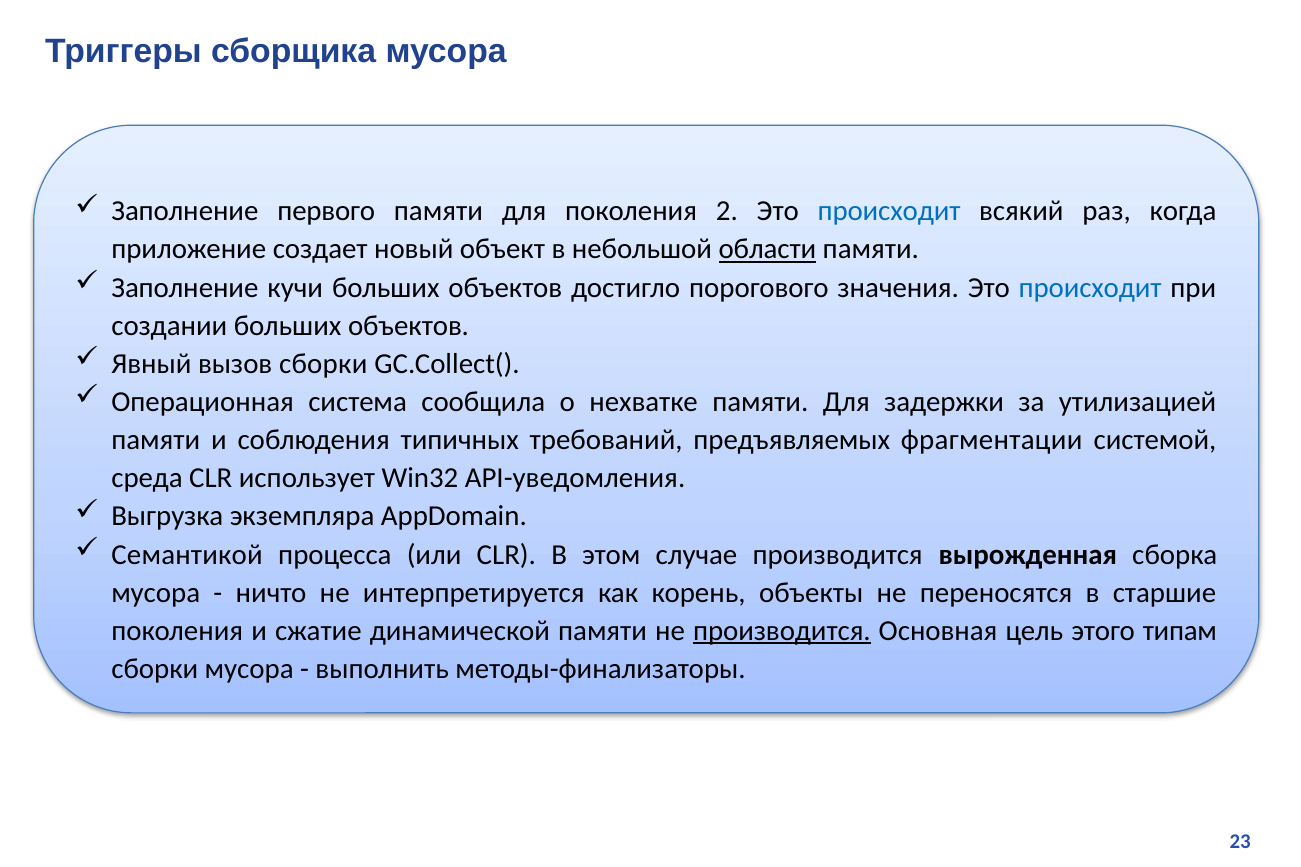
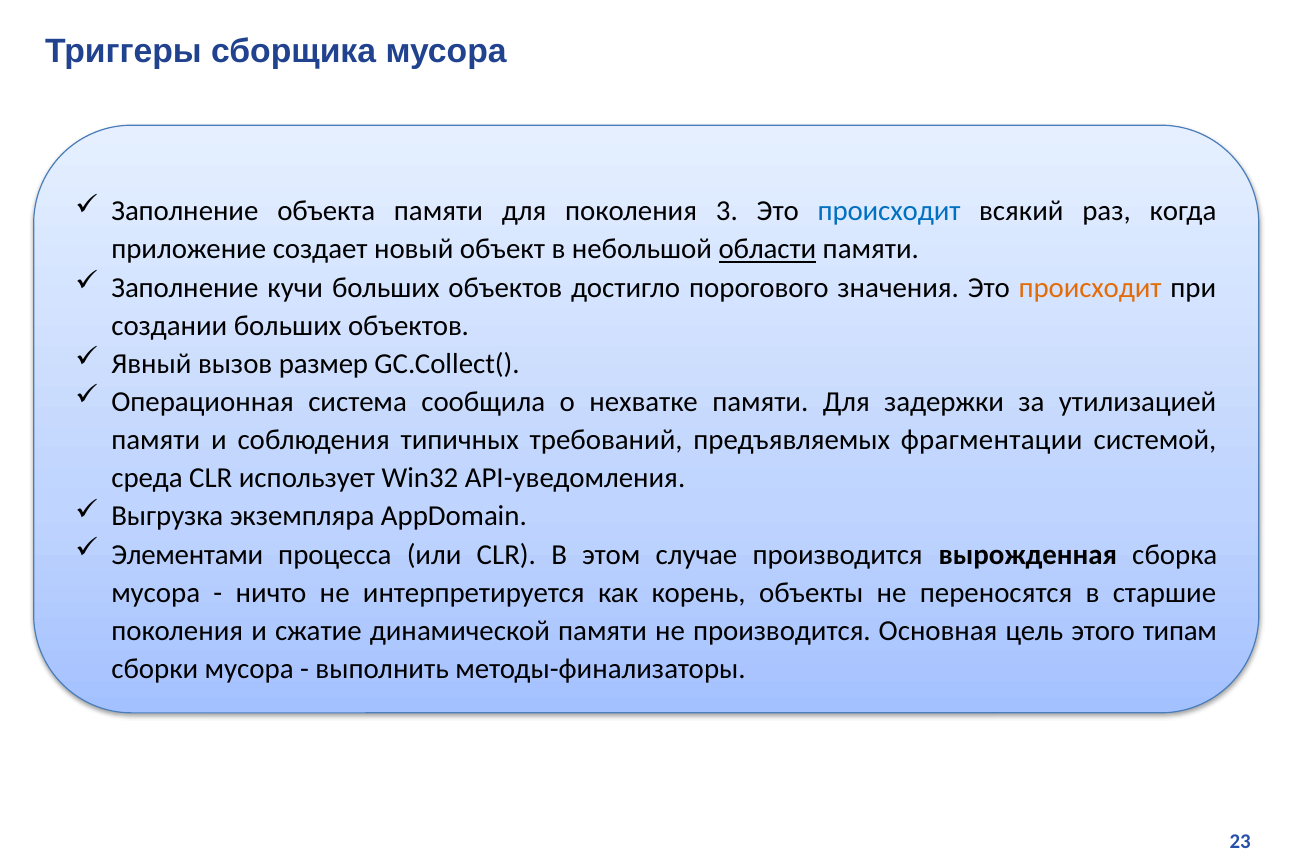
первого: первого -> объекта
2: 2 -> 3
происходит at (1090, 288) colour: blue -> orange
вызов сборки: сборки -> размер
Семантикой: Семантикой -> Элементами
производится at (782, 631) underline: present -> none
